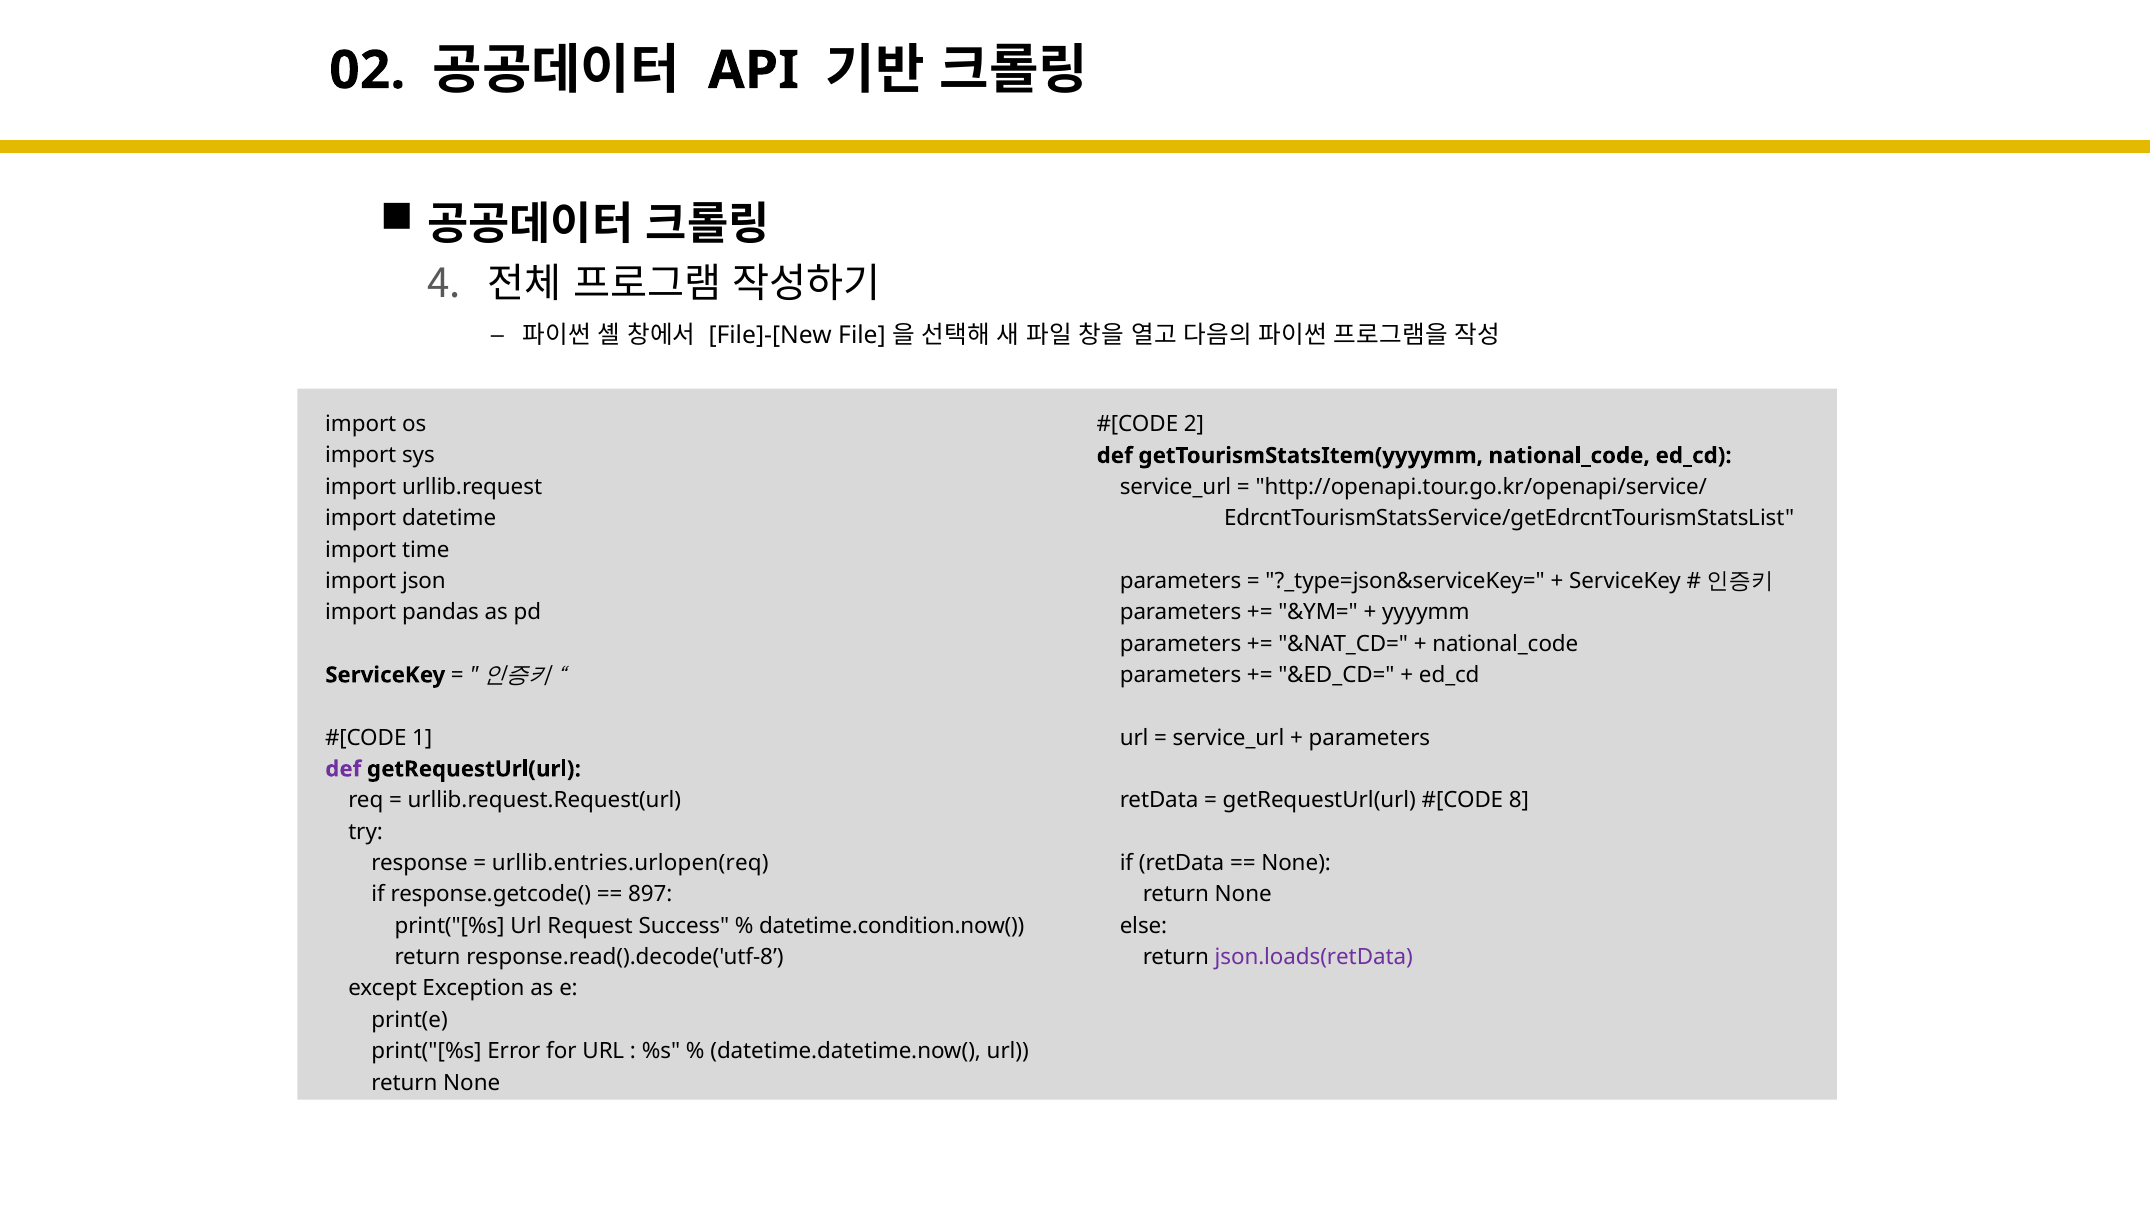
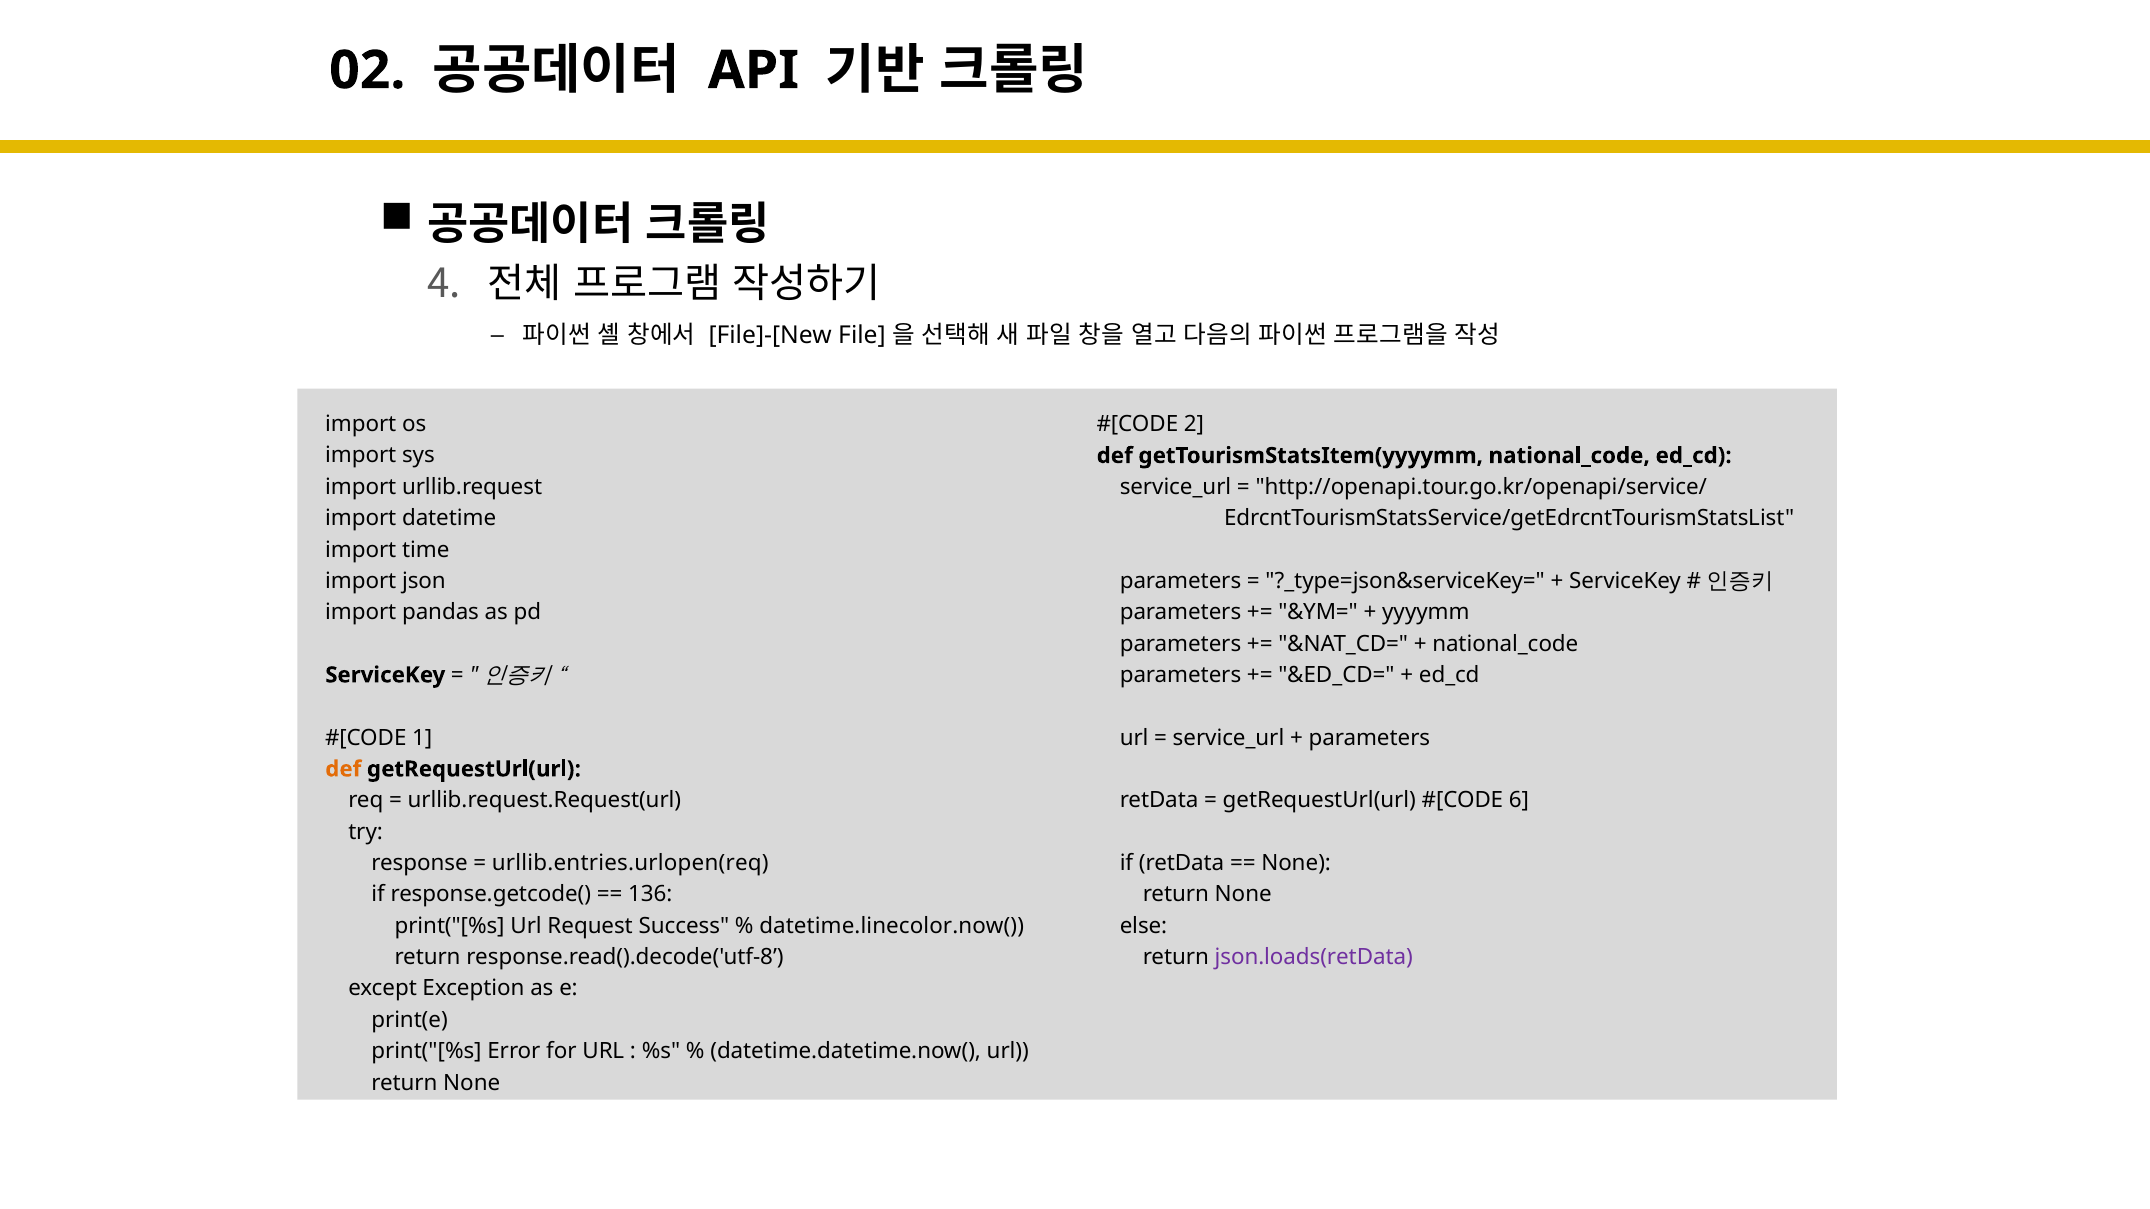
def at (343, 769) colour: purple -> orange
8: 8 -> 6
897: 897 -> 136
datetime.condition.now(: datetime.condition.now( -> datetime.linecolor.now(
